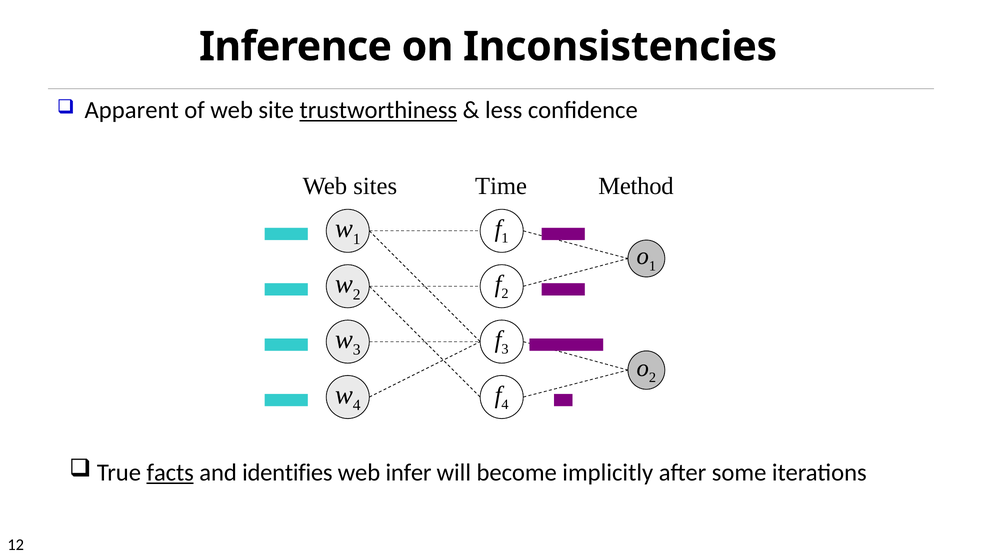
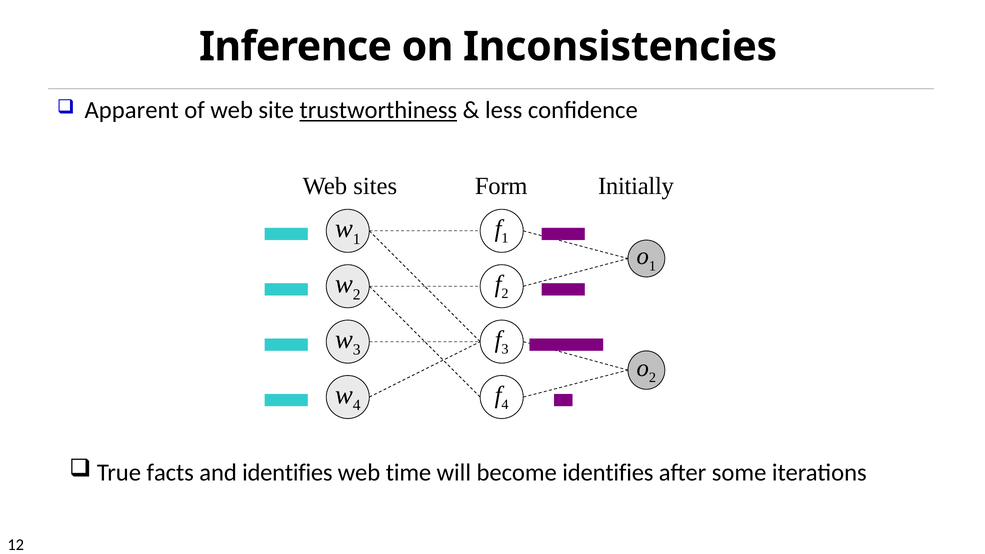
Time: Time -> Form
Method: Method -> Initially
facts underline: present -> none
infer: infer -> time
become implicitly: implicitly -> identifies
